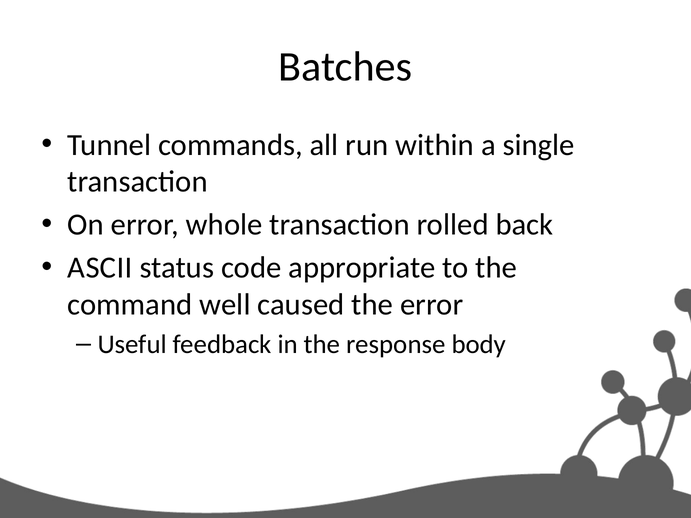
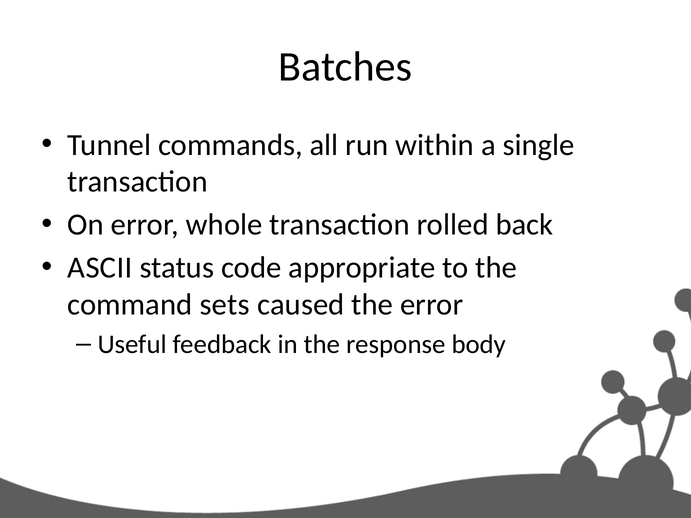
well: well -> sets
